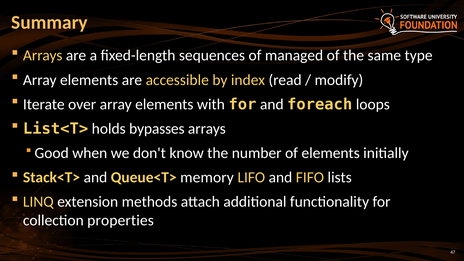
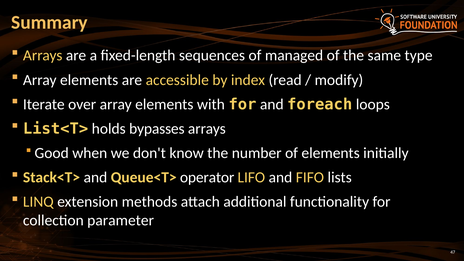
memory: memory -> operator
properties: properties -> parameter
